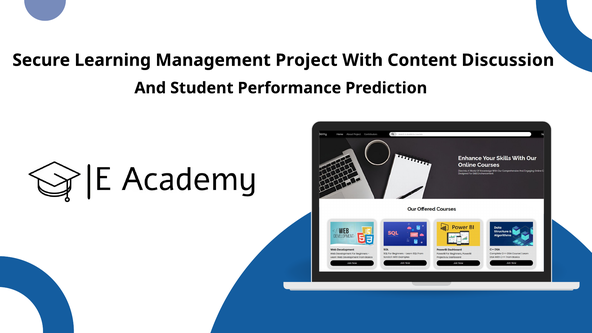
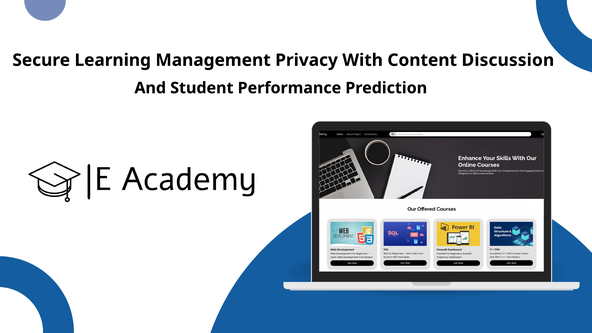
Project: Project -> Privacy
